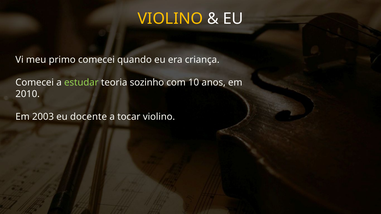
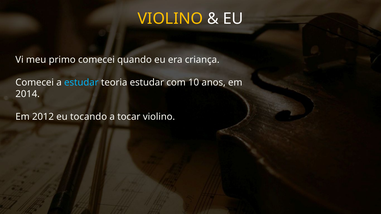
estudar at (81, 83) colour: light green -> light blue
teoria sozinho: sozinho -> estudar
2010: 2010 -> 2014
2003: 2003 -> 2012
docente: docente -> tocando
